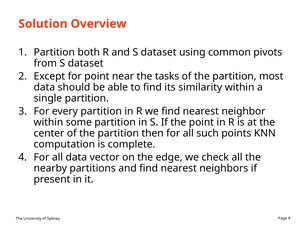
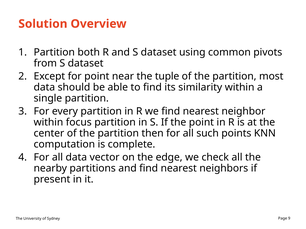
tasks: tasks -> tuple
some: some -> focus
